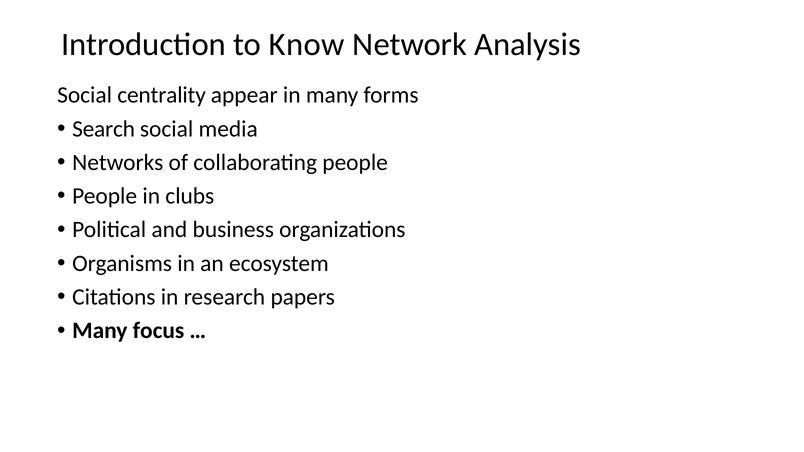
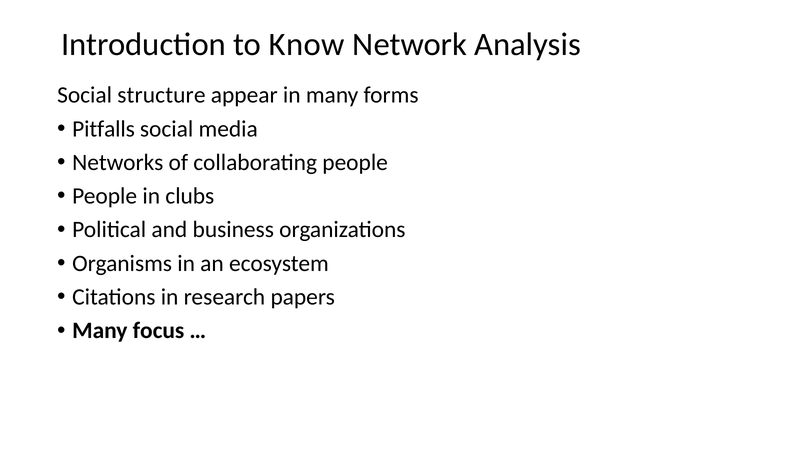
centrality: centrality -> structure
Search: Search -> Pitfalls
